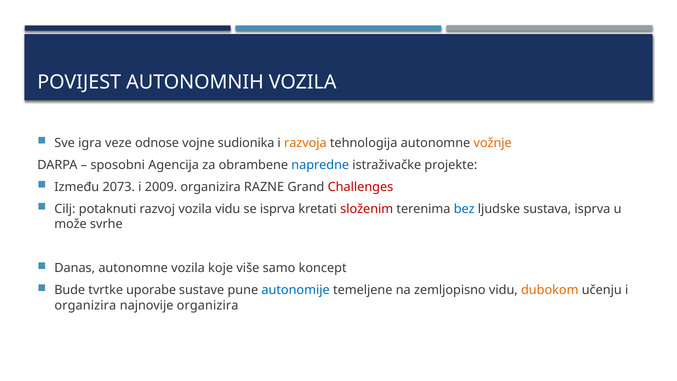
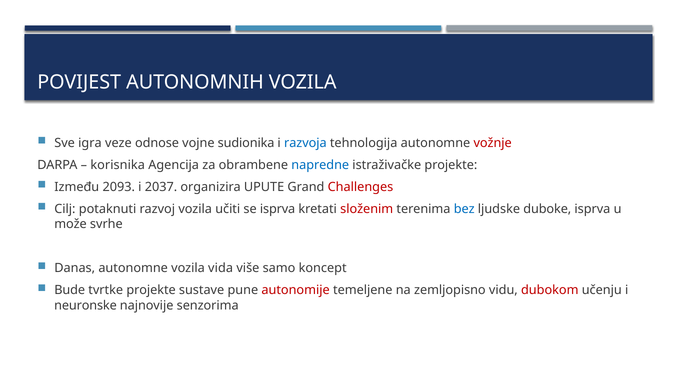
razvoja colour: orange -> blue
vožnje colour: orange -> red
sposobni: sposobni -> korisnika
2073: 2073 -> 2093
2009: 2009 -> 2037
RAZNE: RAZNE -> UPUTE
vozila vidu: vidu -> učiti
sustava: sustava -> duboke
koje: koje -> vida
tvrtke uporabe: uporabe -> projekte
autonomije colour: blue -> red
dubokom colour: orange -> red
organizira at (85, 305): organizira -> neuronske
najnovije organizira: organizira -> senzorima
